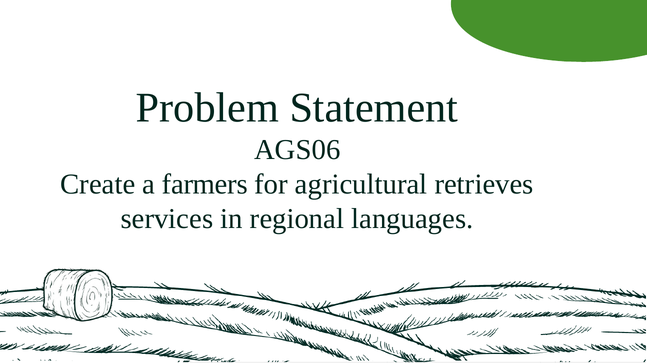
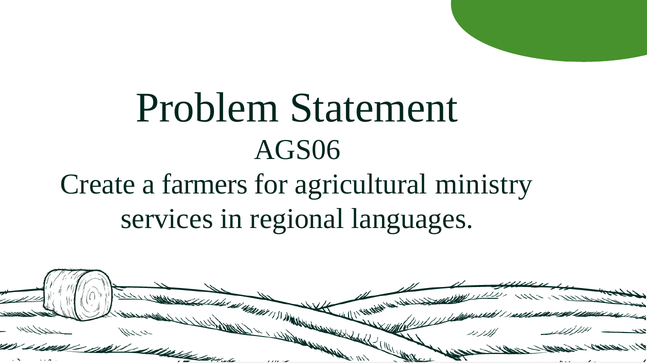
retrieves: retrieves -> ministry
